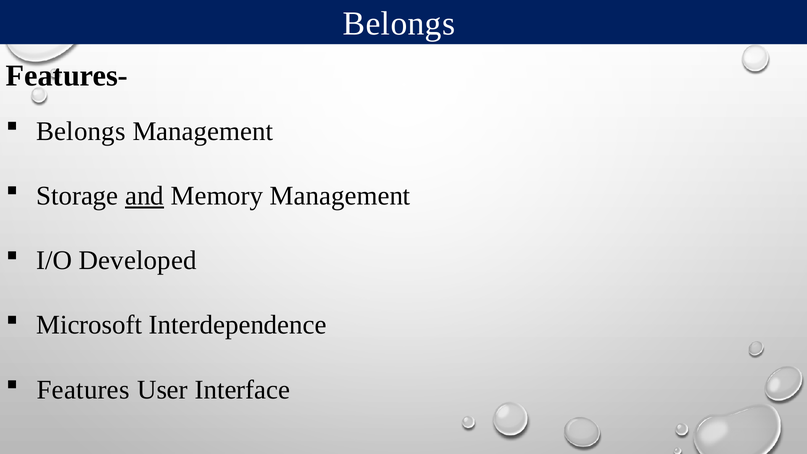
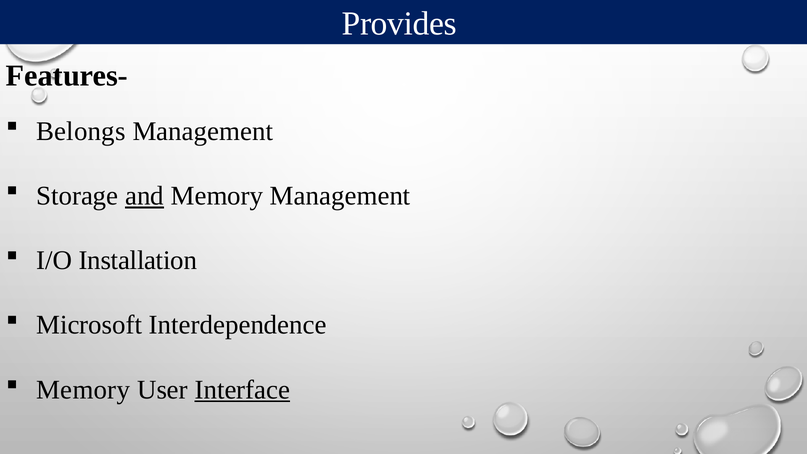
Belongs at (399, 23): Belongs -> Provides
Developed: Developed -> Installation
Features at (83, 390): Features -> Memory
Interface underline: none -> present
